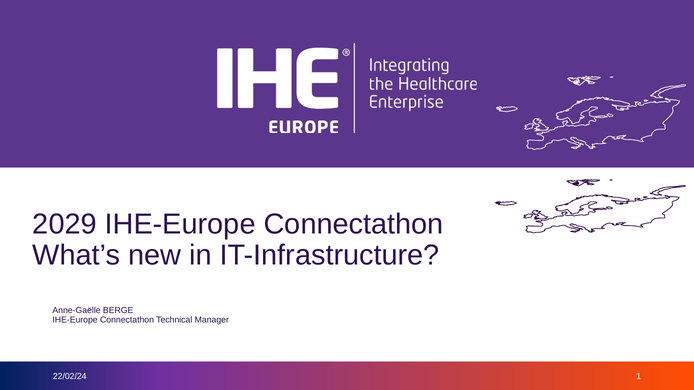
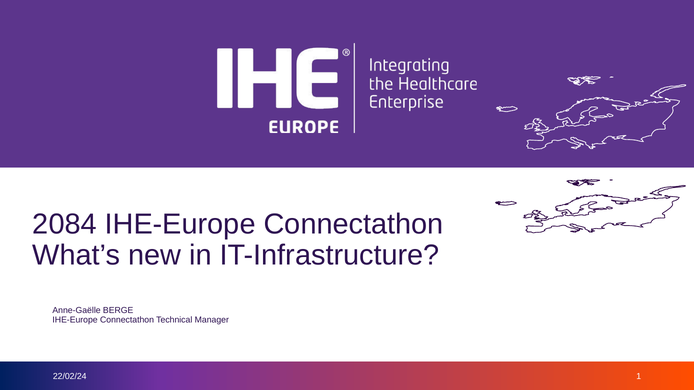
2029: 2029 -> 2084
